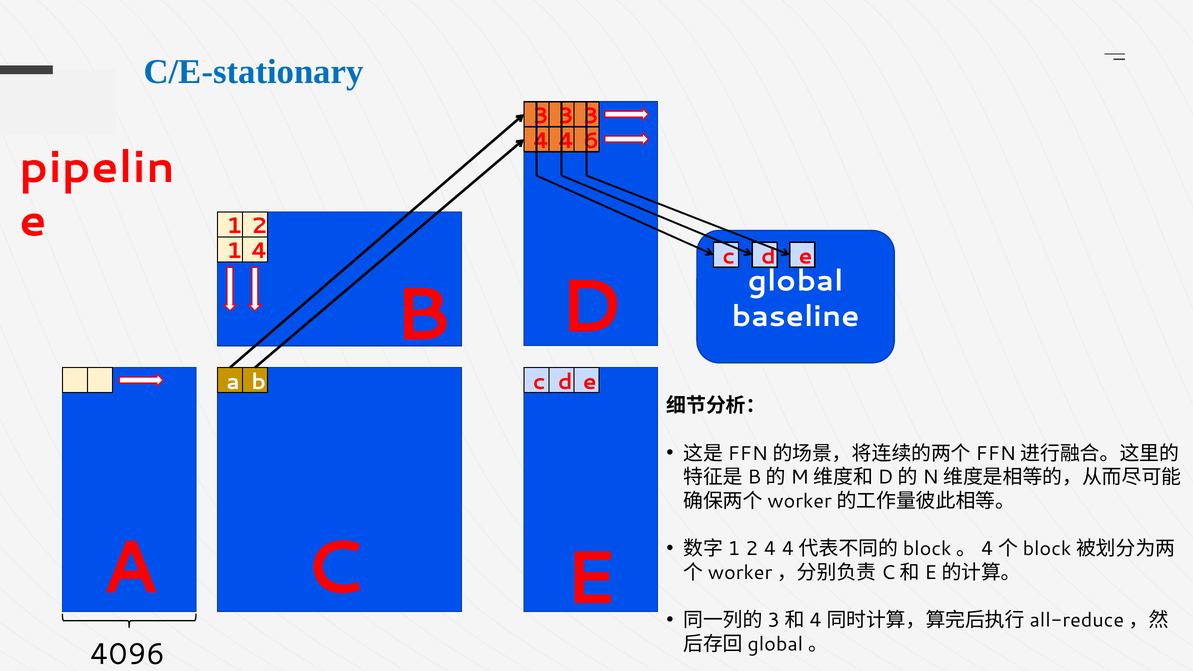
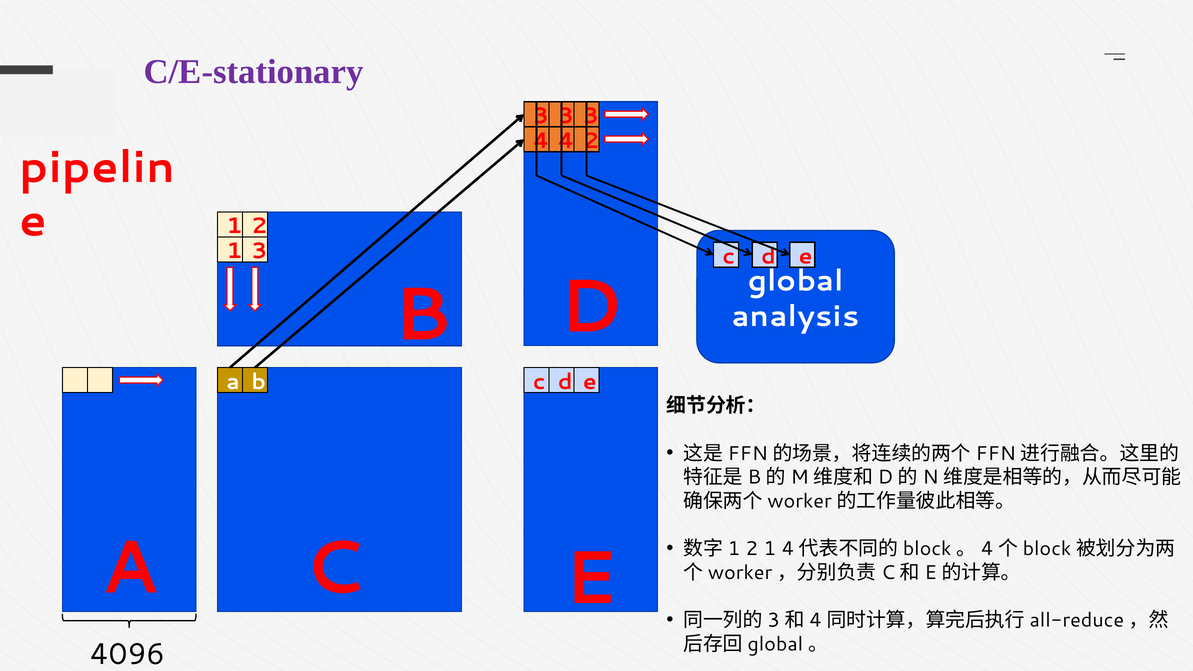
C/E-stationary colour: blue -> purple
4 6: 6 -> 2
1 4: 4 -> 3
baseline: baseline -> analysis
4 at (770, 549): 4 -> 1
